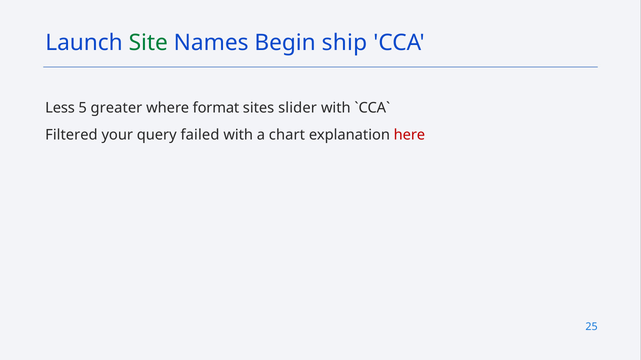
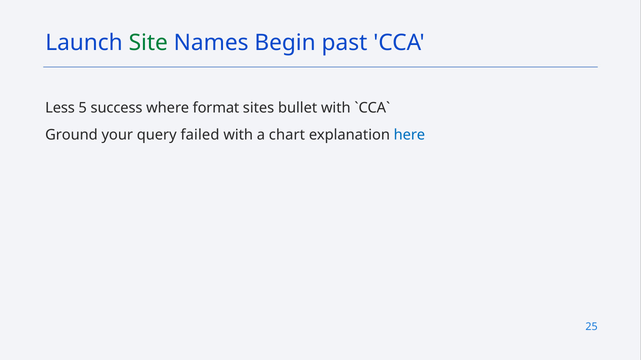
ship: ship -> past
greater: greater -> success
slider: slider -> bullet
Filtered: Filtered -> Ground
here colour: red -> blue
